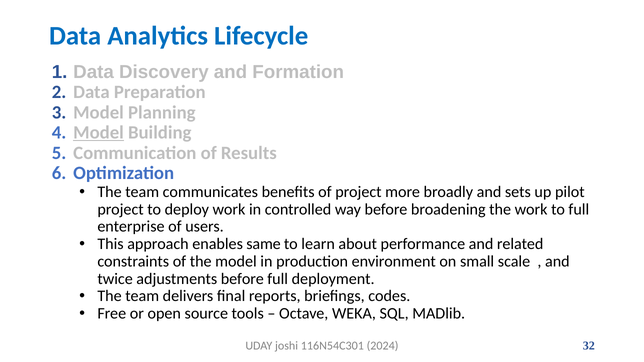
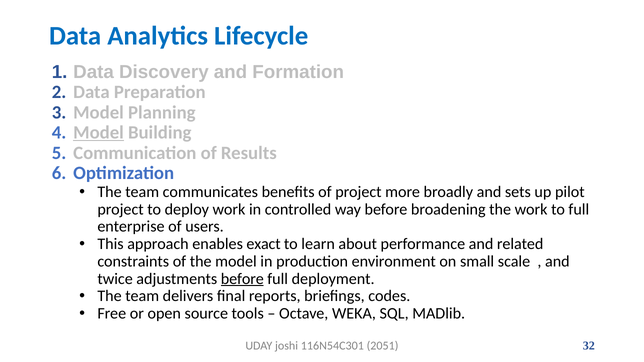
same: same -> exact
before at (242, 279) underline: none -> present
2024: 2024 -> 2051
